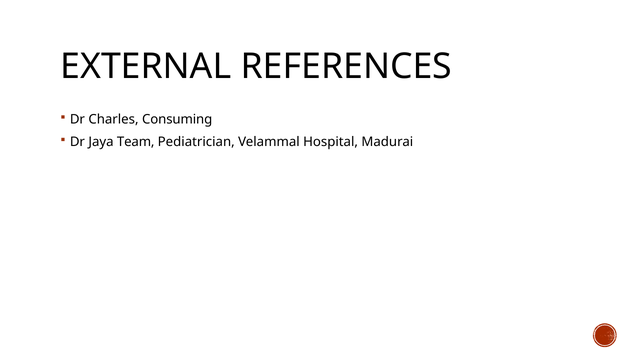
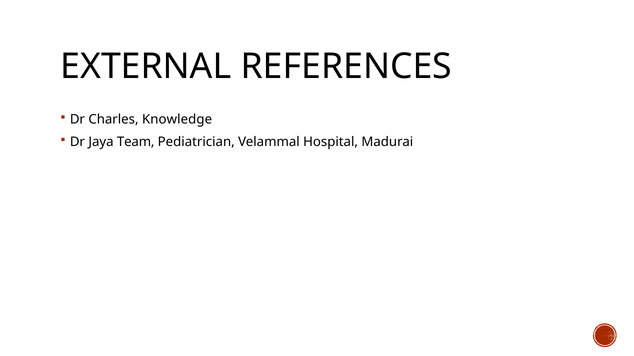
Consuming: Consuming -> Knowledge
